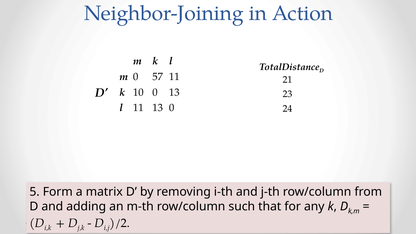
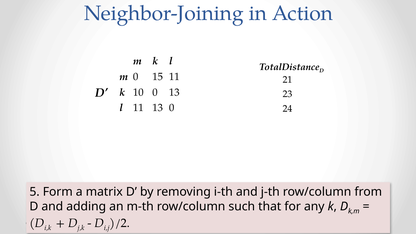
57: 57 -> 15
